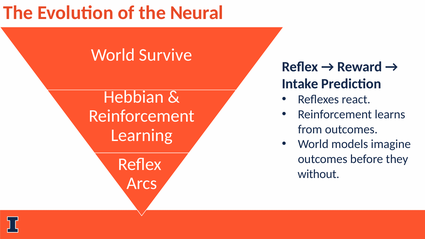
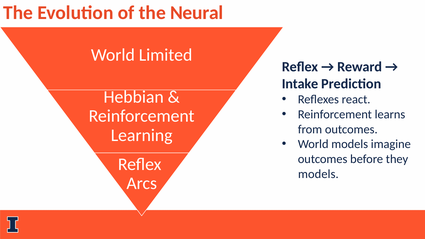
Survive: Survive -> Limited
without at (319, 174): without -> models
